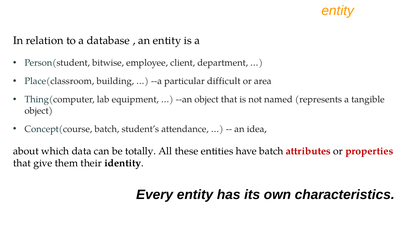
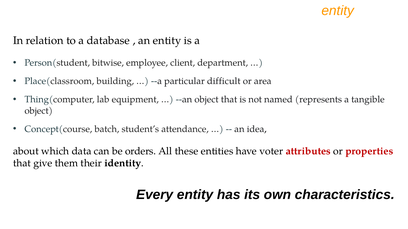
totally: totally -> orders
have batch: batch -> voter
